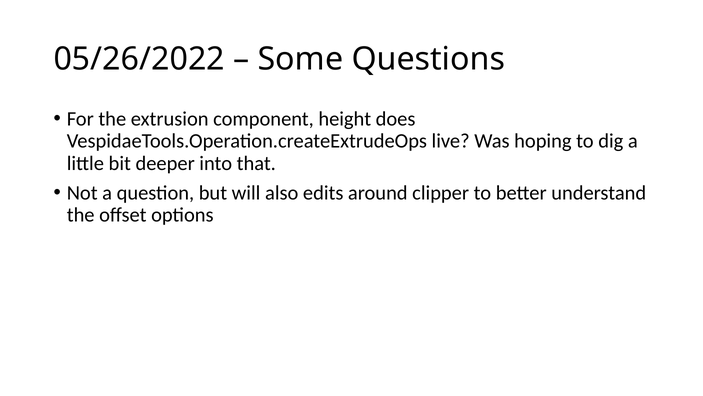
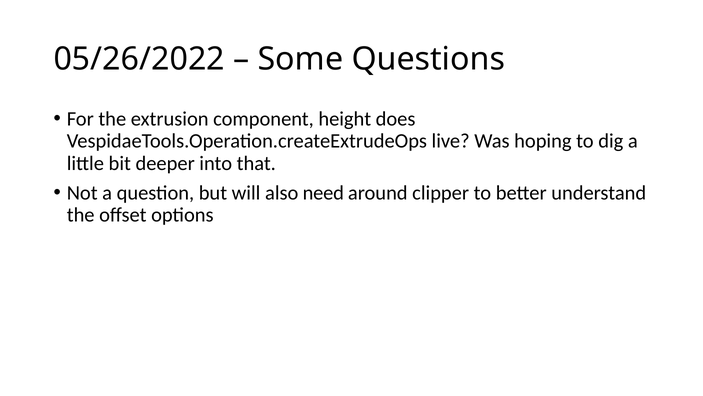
edits: edits -> need
